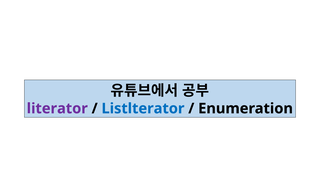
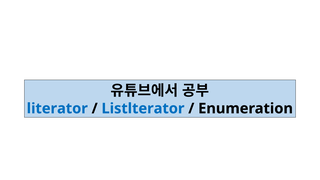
literator colour: purple -> blue
